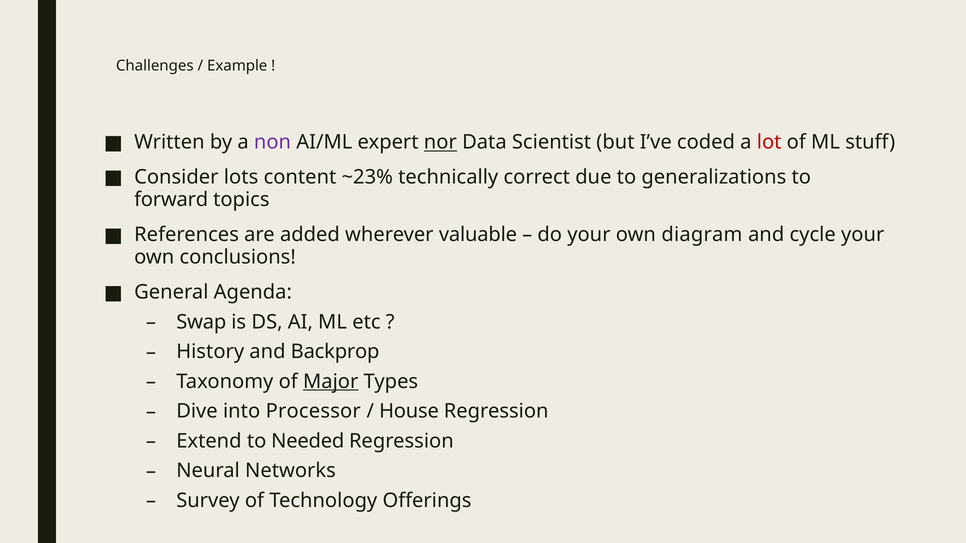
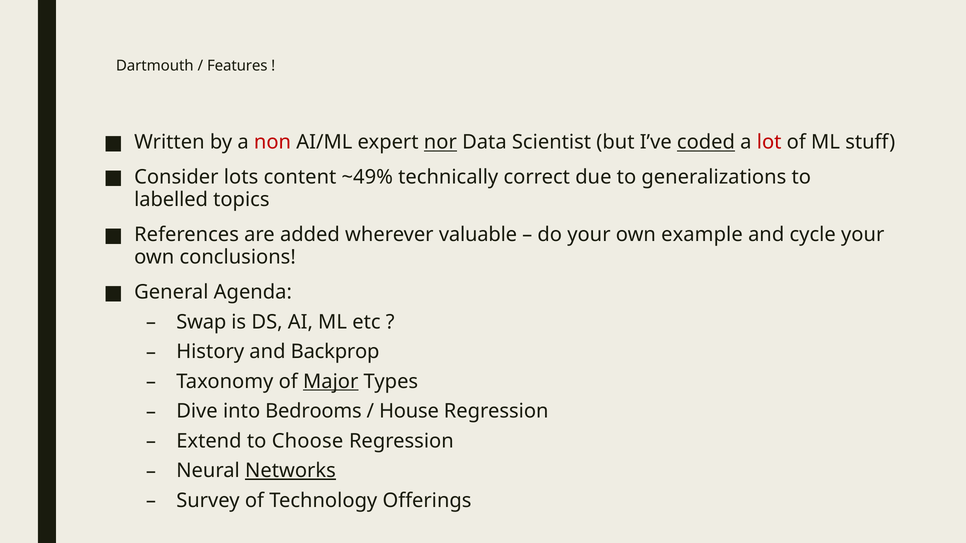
Challenges: Challenges -> Dartmouth
Example: Example -> Features
non colour: purple -> red
coded underline: none -> present
~23%: ~23% -> ~49%
forward: forward -> labelled
diagram: diagram -> example
Processor: Processor -> Bedrooms
Needed: Needed -> Choose
Networks underline: none -> present
